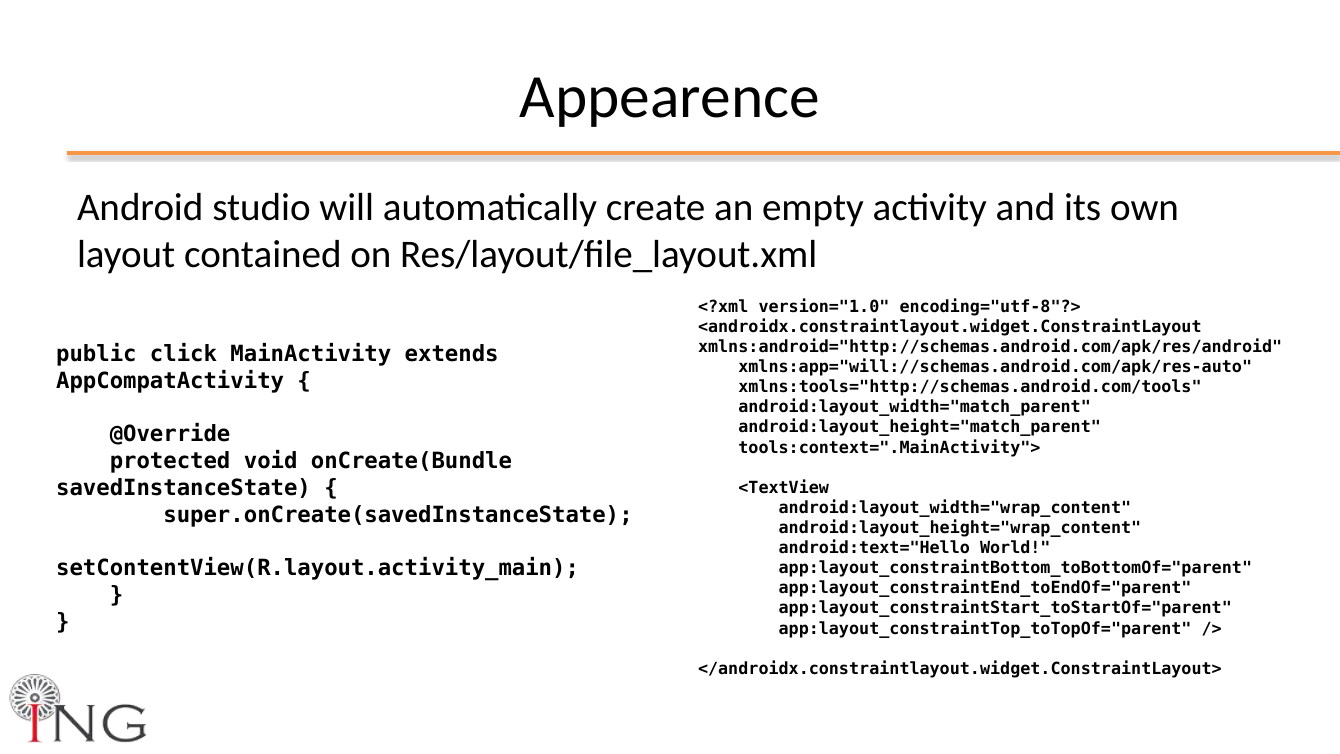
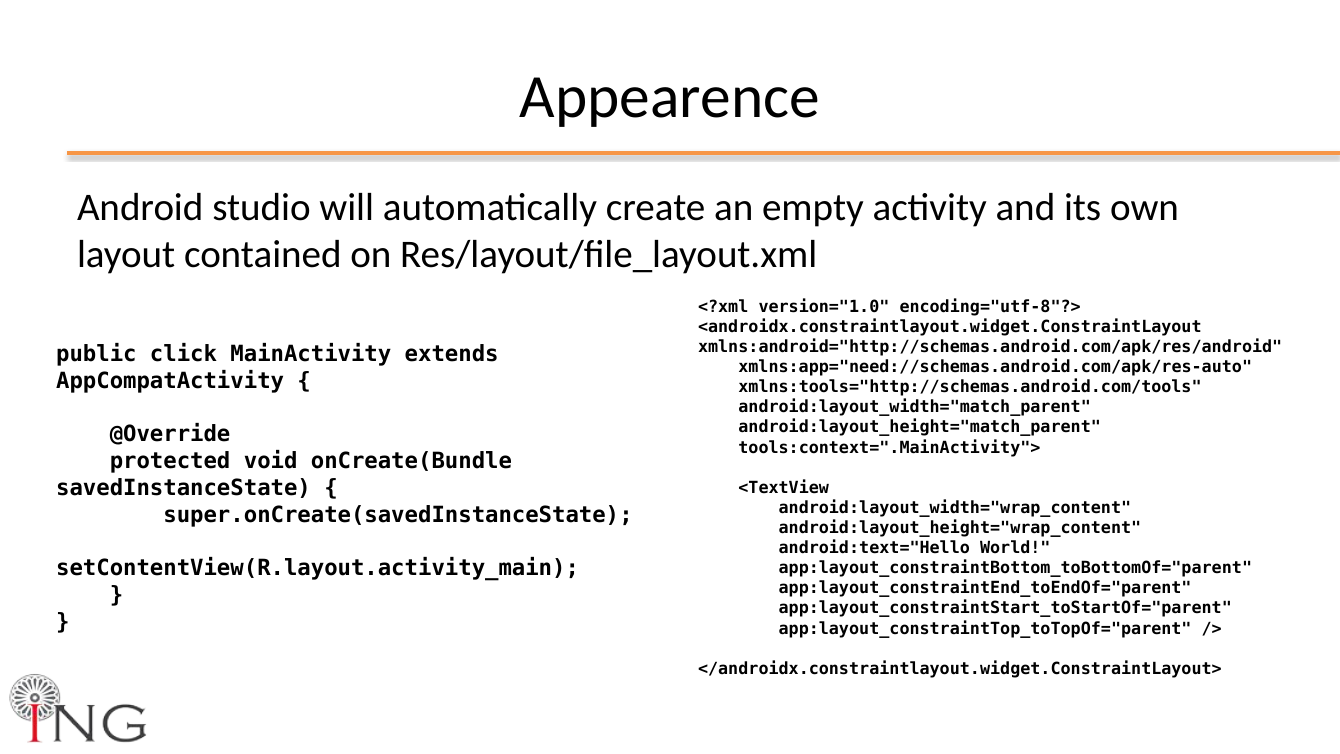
xmlns:app="will://schemas.android.com/apk/res-auto: xmlns:app="will://schemas.android.com/apk/res-auto -> xmlns:app="need://schemas.android.com/apk/res-auto
